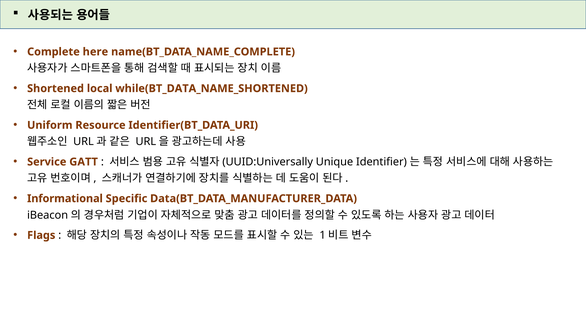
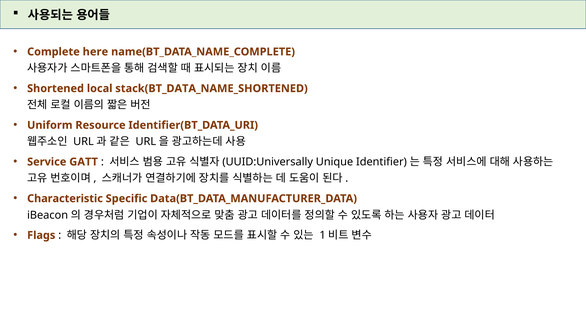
while(BT_DATA_NAME_SHORTENED: while(BT_DATA_NAME_SHORTENED -> stack(BT_DATA_NAME_SHORTENED
Informational: Informational -> Characteristic
